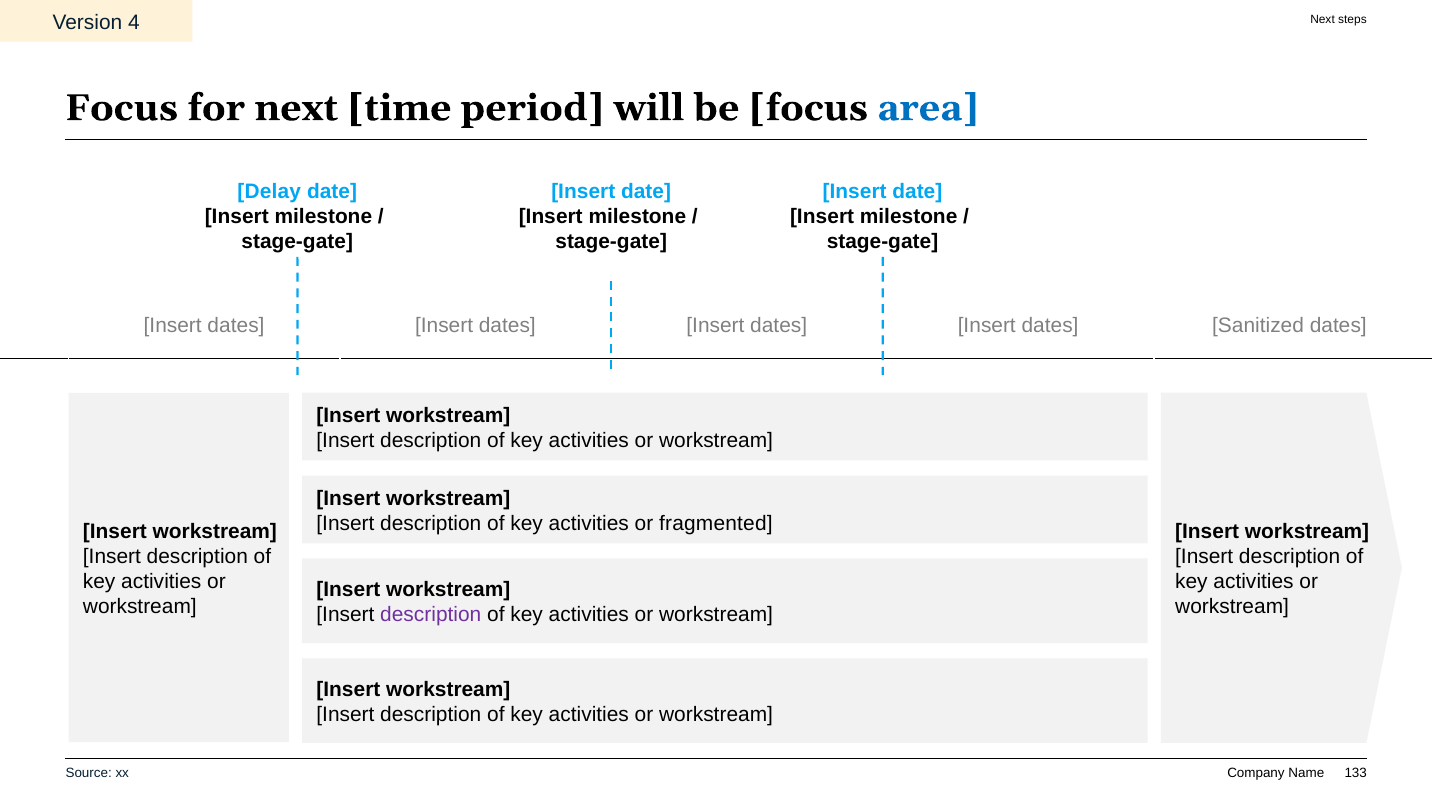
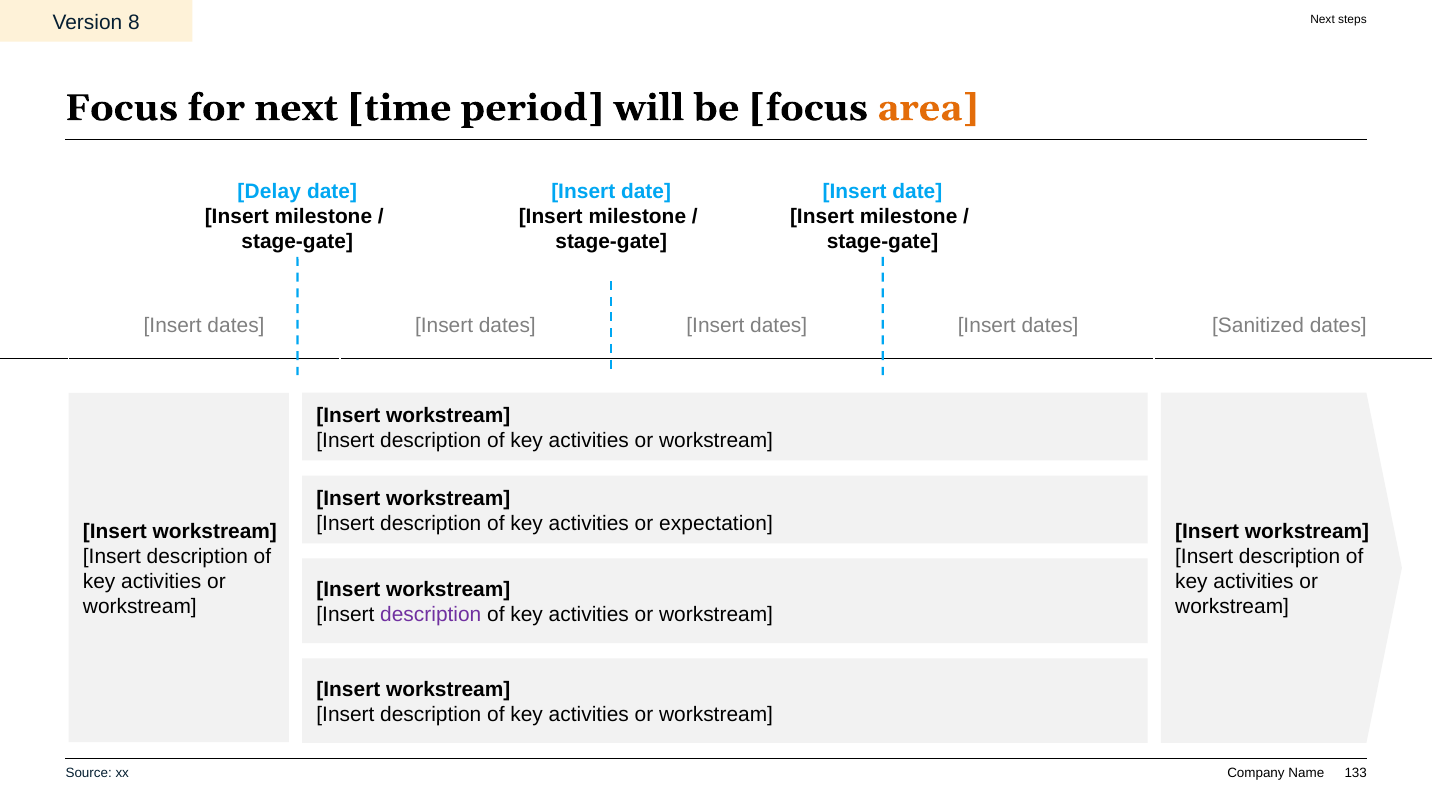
4: 4 -> 8
area colour: blue -> orange
fragmented: fragmented -> expectation
